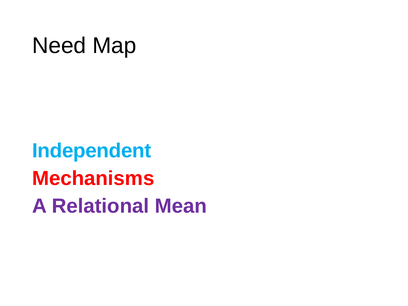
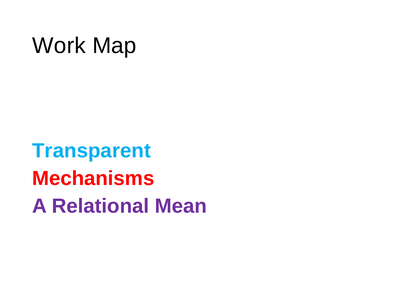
Need: Need -> Work
Independent: Independent -> Transparent
